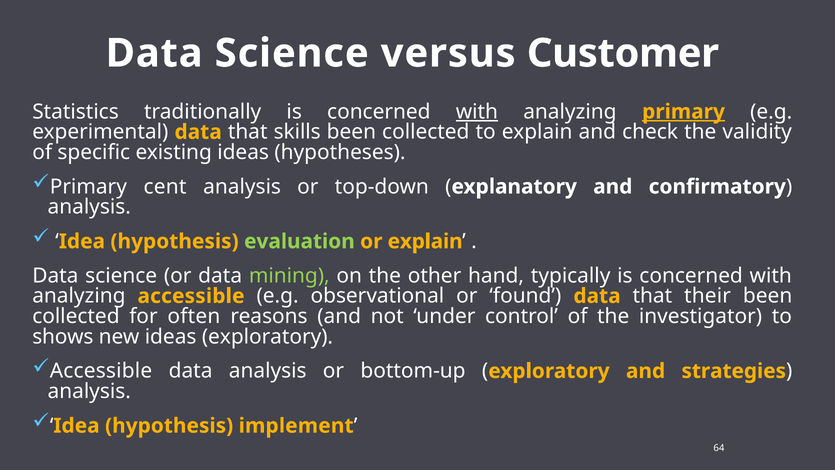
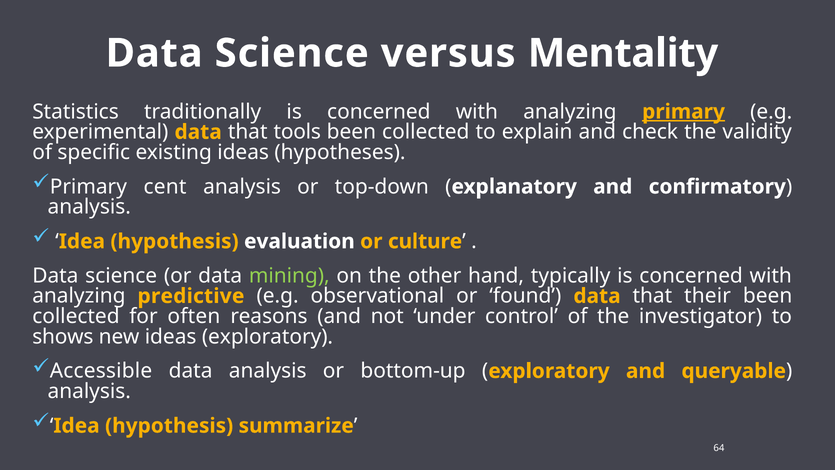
Customer: Customer -> Mentality
with at (477, 112) underline: present -> none
skills: skills -> tools
evaluation colour: light green -> white
or explain: explain -> culture
analyzing accessible: accessible -> predictive
strategies: strategies -> queryable
implement: implement -> summarize
